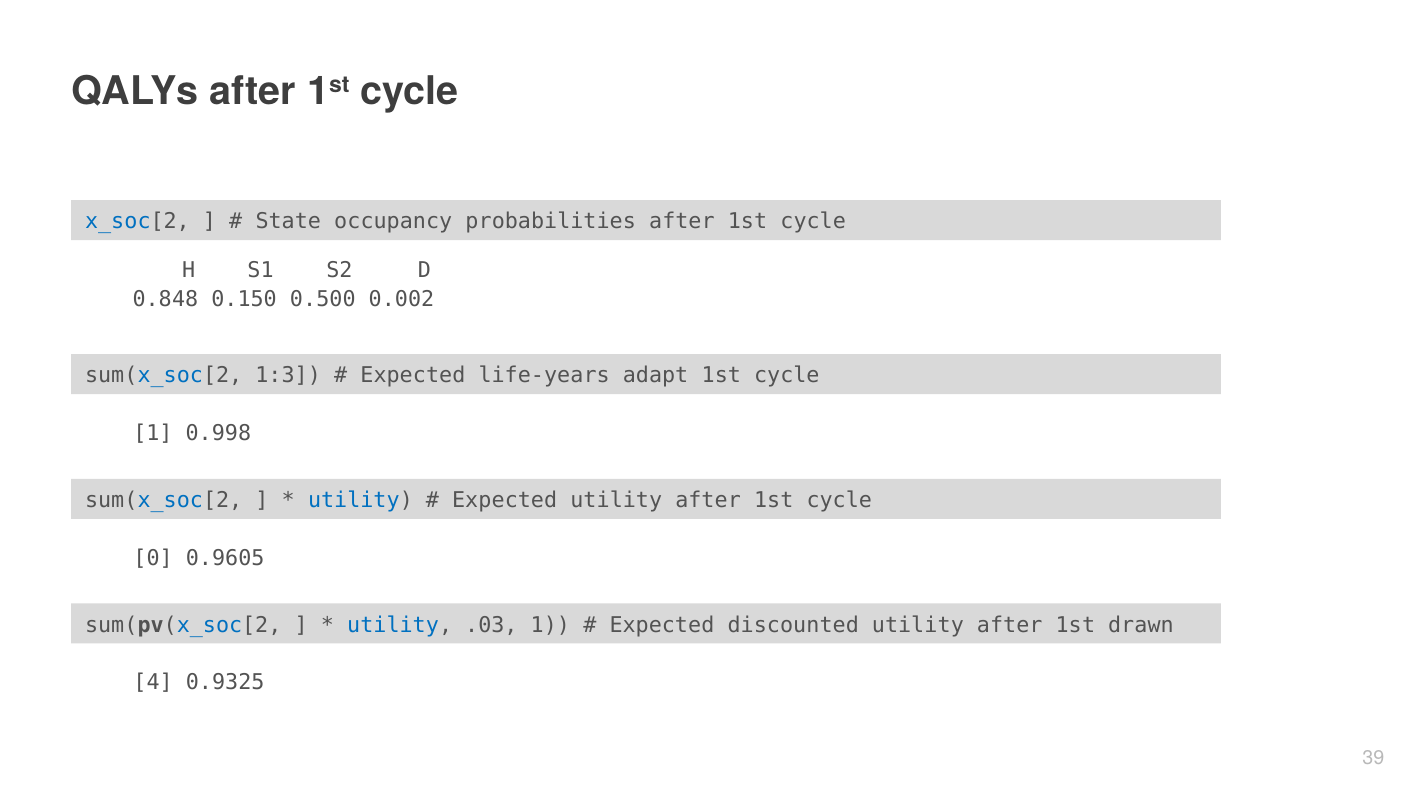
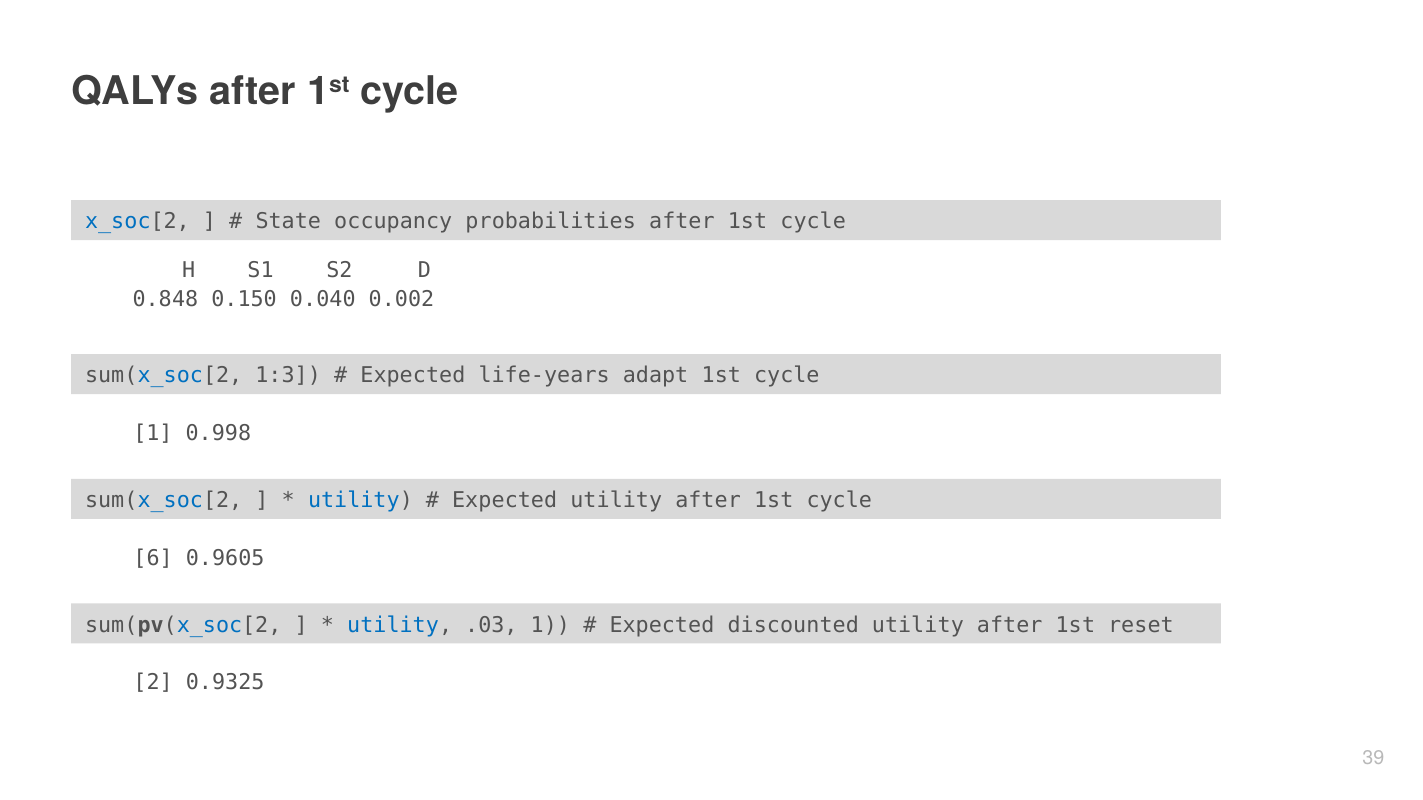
0.500: 0.500 -> 0.040
0: 0 -> 6
drawn: drawn -> reset
4: 4 -> 2
